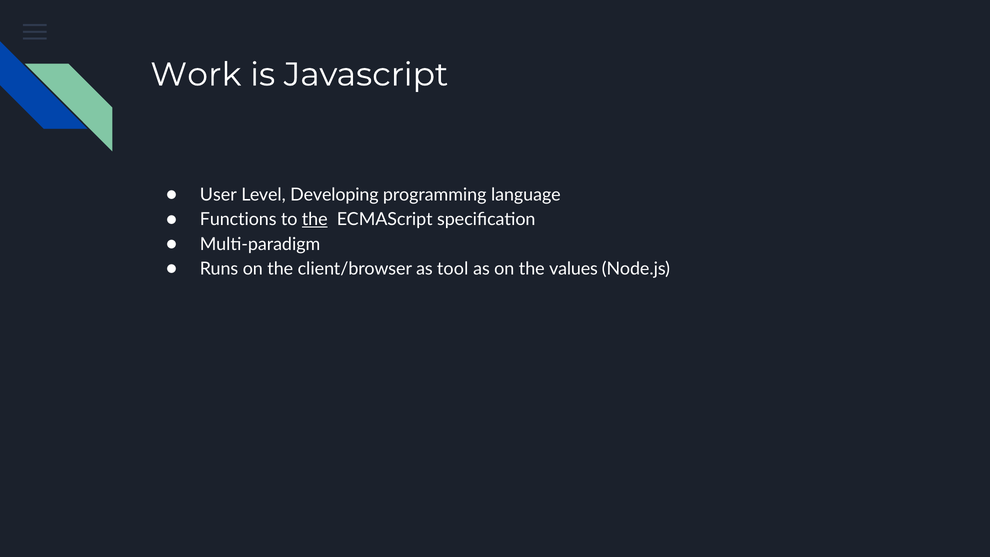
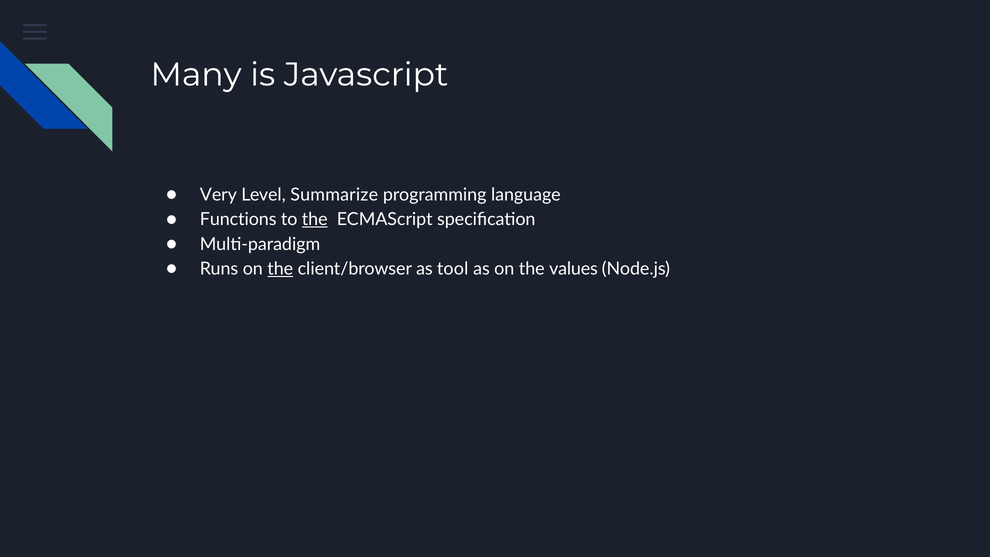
Work: Work -> Many
User: User -> Very
Developing: Developing -> Summarize
the at (280, 269) underline: none -> present
